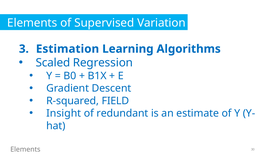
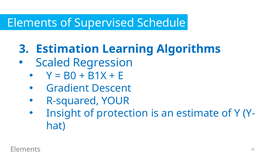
Variation: Variation -> Schedule
FIELD: FIELD -> YOUR
redundant: redundant -> protection
